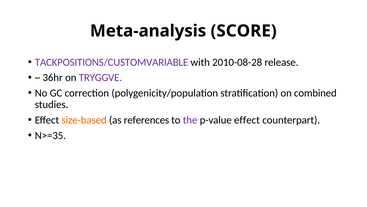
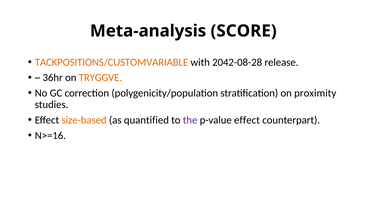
TACKPOSITIONS/CUSTOMVARIABLE colour: purple -> orange
2010-08-28: 2010-08-28 -> 2042-08-28
TRYGGVE colour: purple -> orange
combined: combined -> proximity
references: references -> quantified
N>=35: N>=35 -> N>=16
